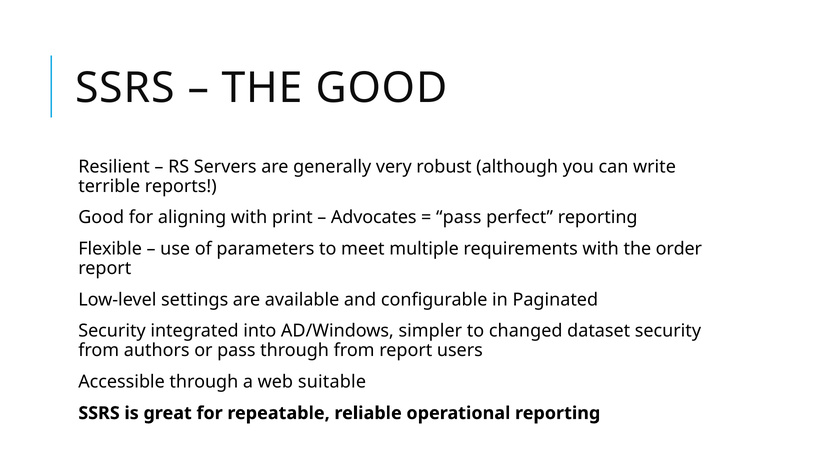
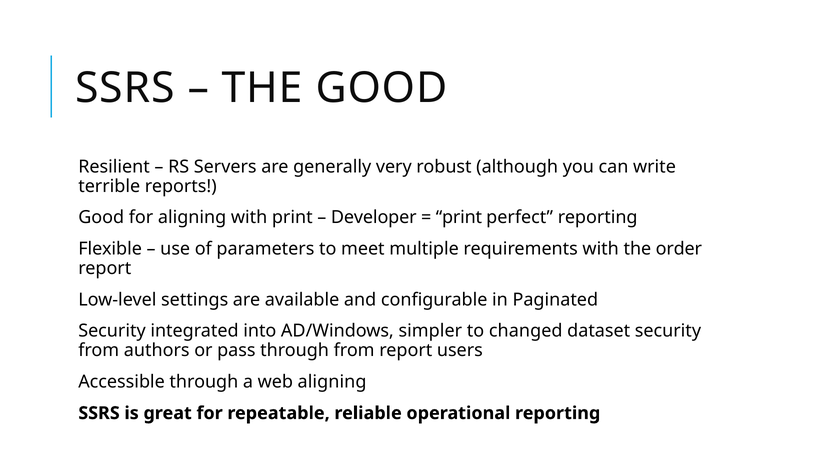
Advocates: Advocates -> Developer
pass at (459, 218): pass -> print
web suitable: suitable -> aligning
